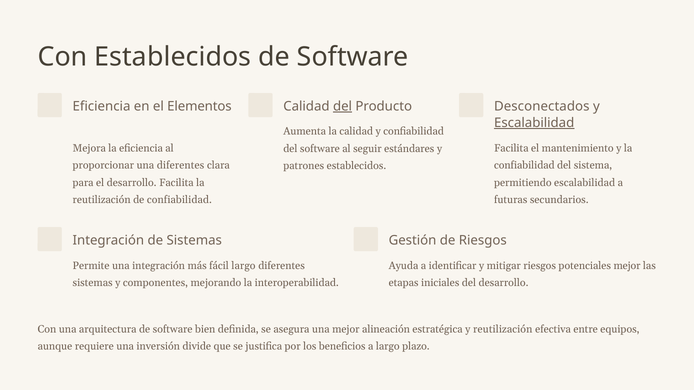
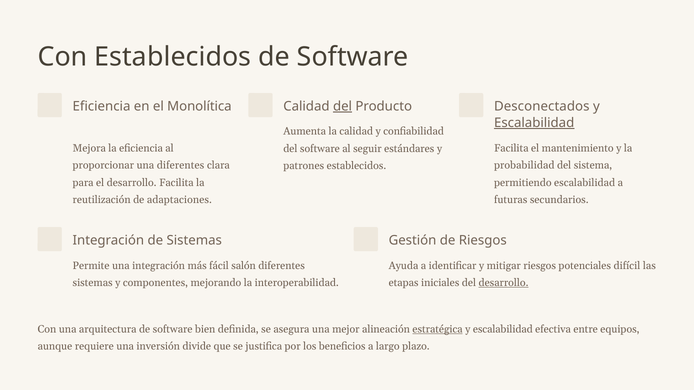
Elementos: Elementos -> Monolítica
confiabilidad at (524, 166): confiabilidad -> probabilidad
de confiabilidad: confiabilidad -> adaptaciones
fácil largo: largo -> salón
potenciales mejor: mejor -> difícil
desarrollo at (504, 283) underline: none -> present
estratégica underline: none -> present
reutilización at (503, 330): reutilización -> escalabilidad
